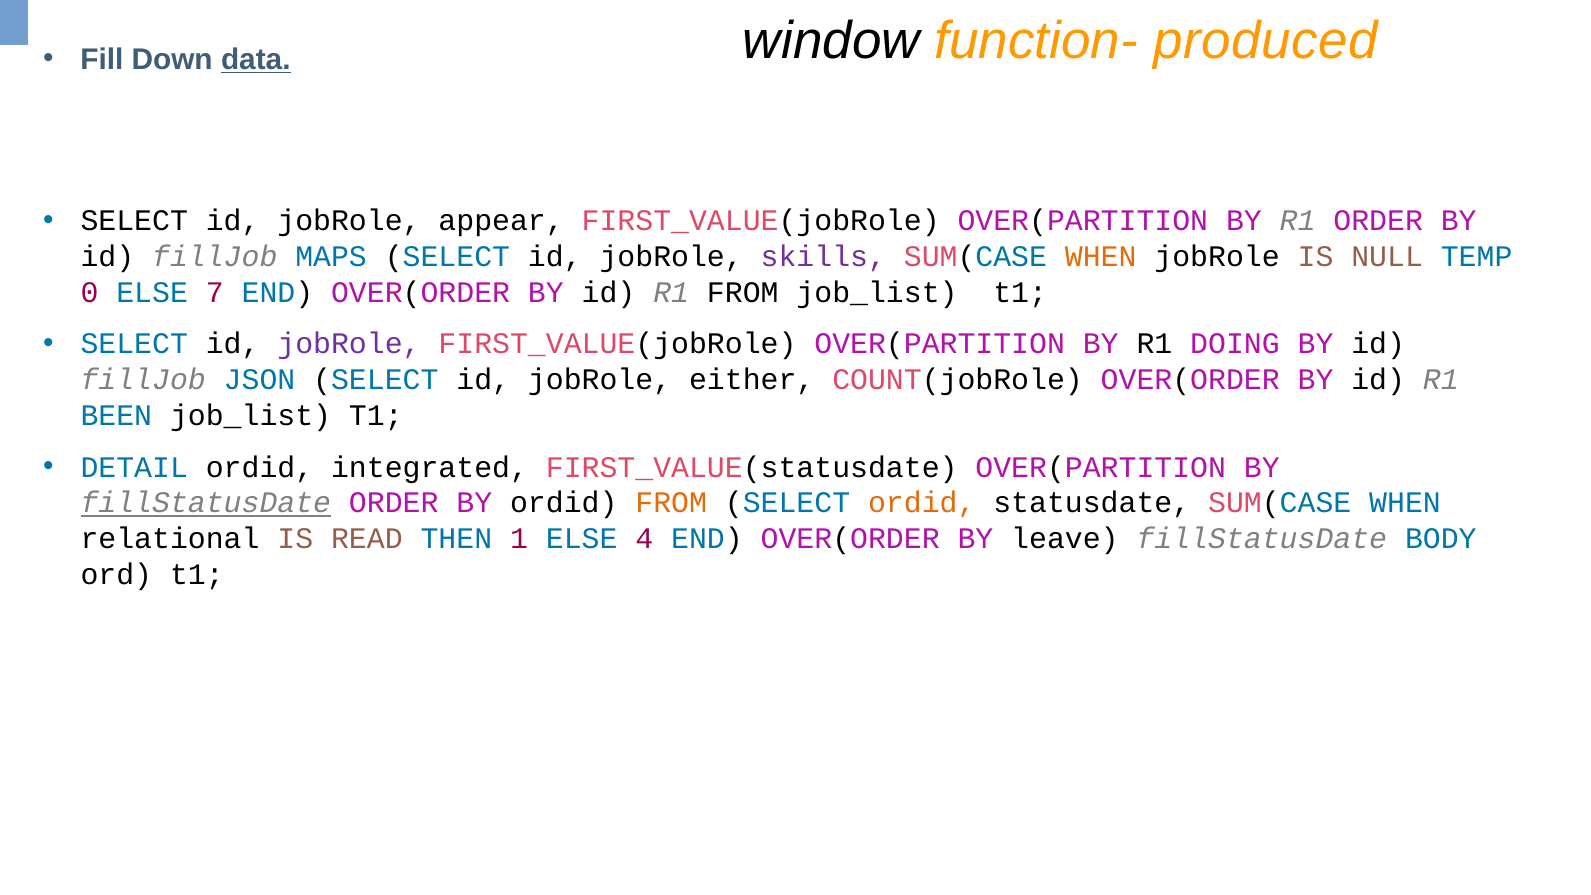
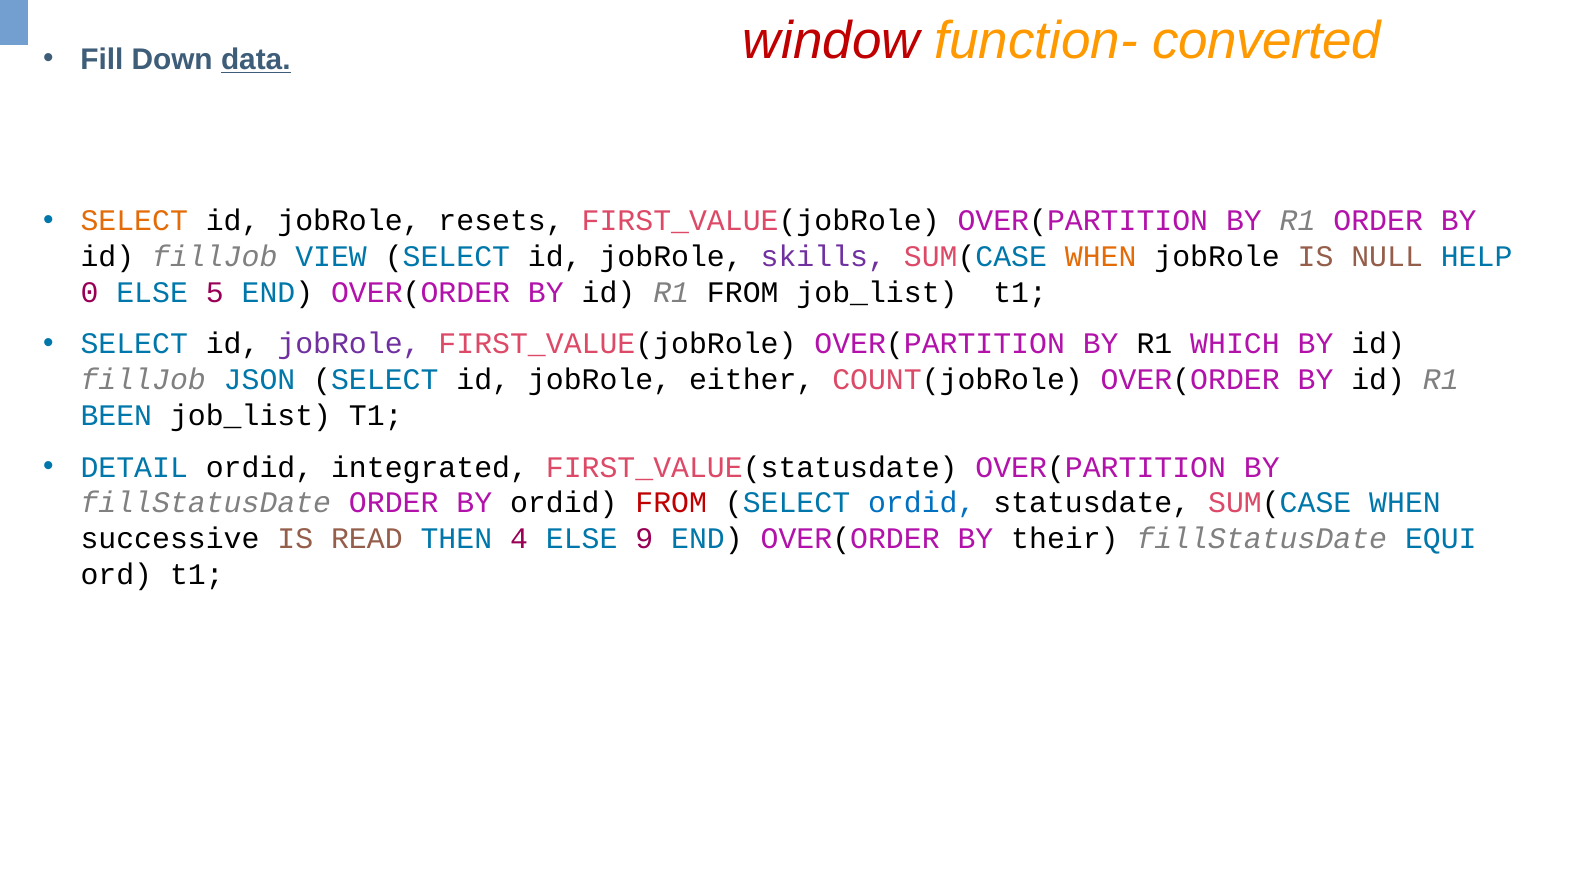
window colour: black -> red
produced: produced -> converted
SELECT at (134, 221) colour: black -> orange
appear: appear -> resets
MAPS: MAPS -> VIEW
TEMP: TEMP -> HELP
7: 7 -> 5
DOING: DOING -> WHICH
fillStatusDate at (206, 503) underline: present -> none
FROM at (671, 503) colour: orange -> red
ordid at (922, 503) colour: orange -> blue
relational: relational -> successive
1: 1 -> 4
4: 4 -> 9
leave: leave -> their
BODY: BODY -> EQUI
